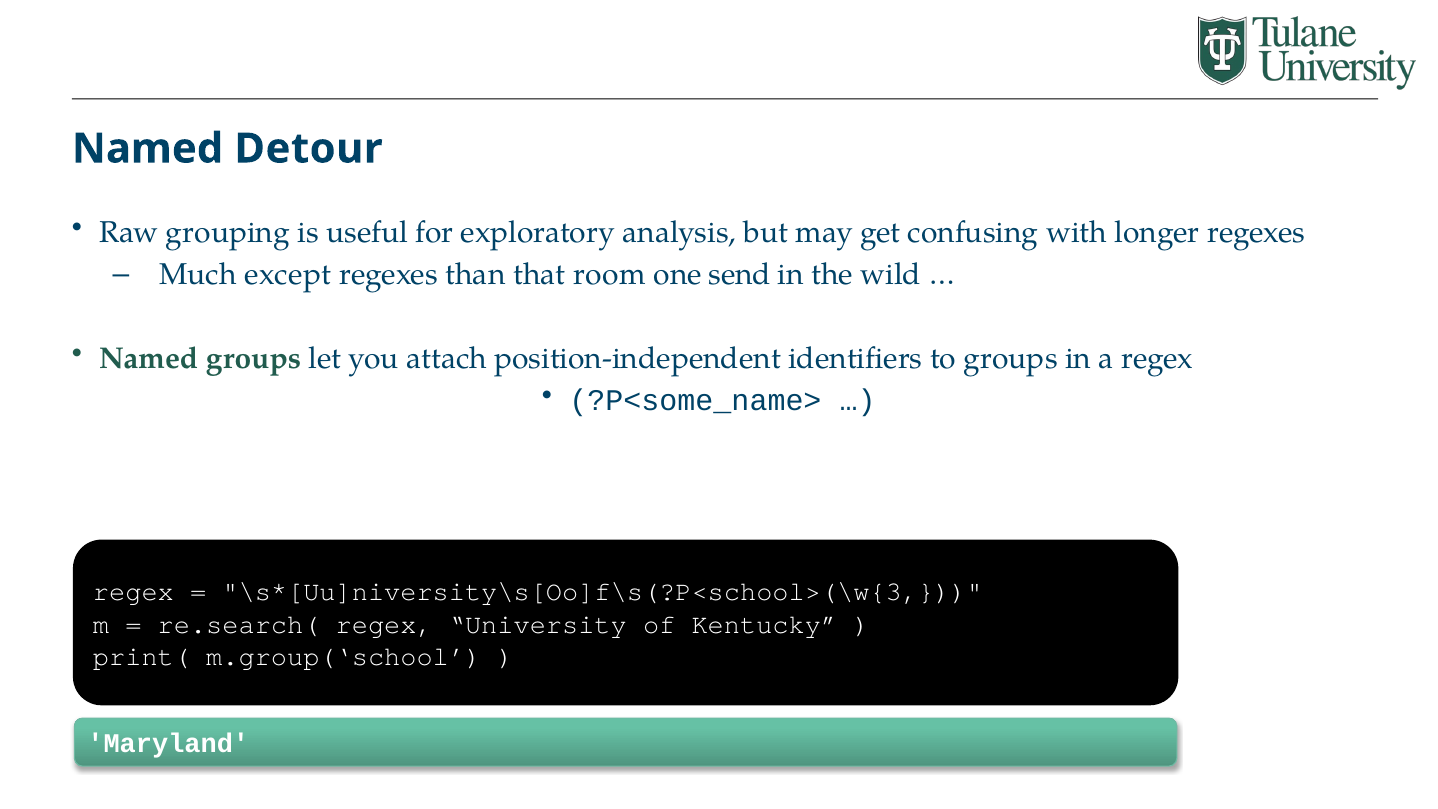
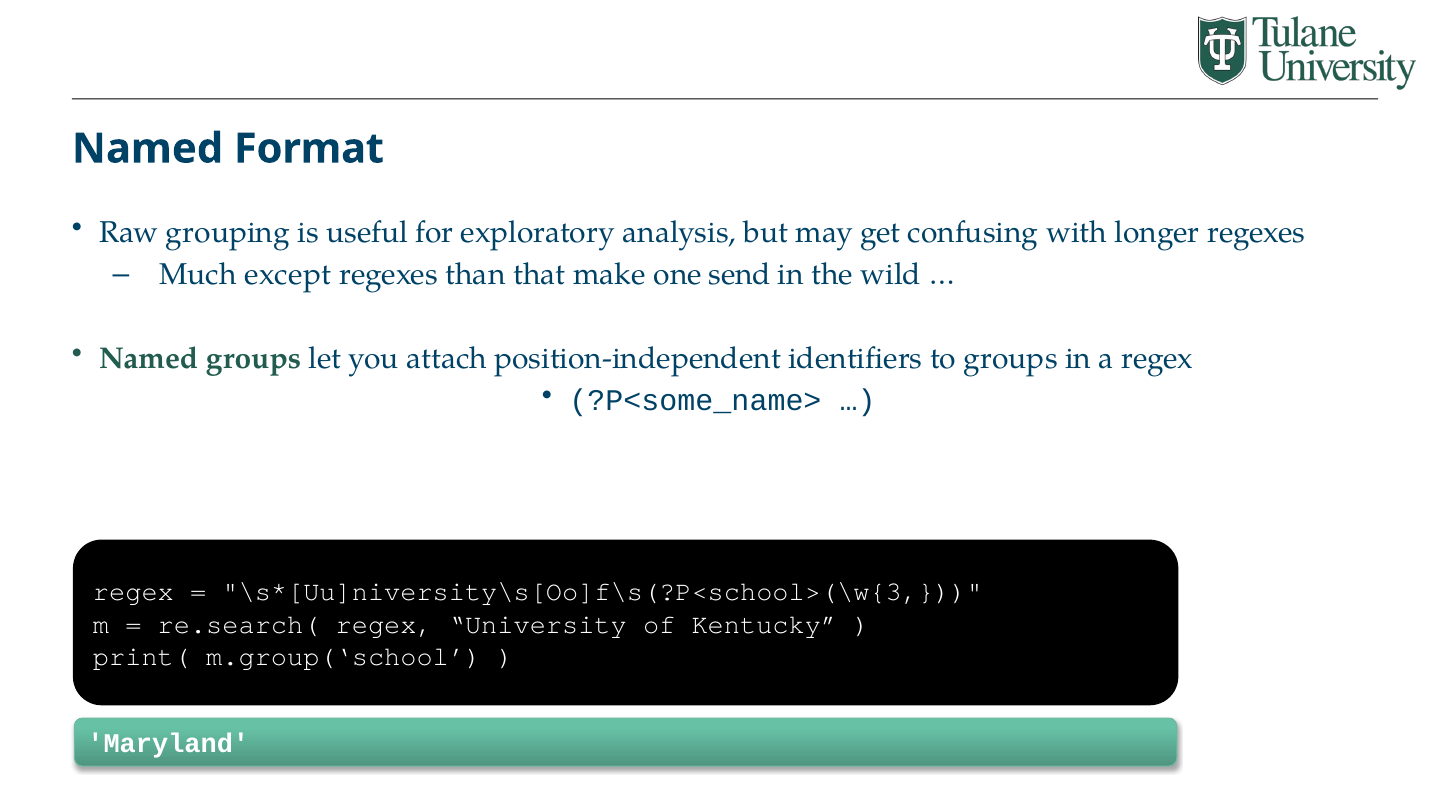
Detour: Detour -> Format
room: room -> make
